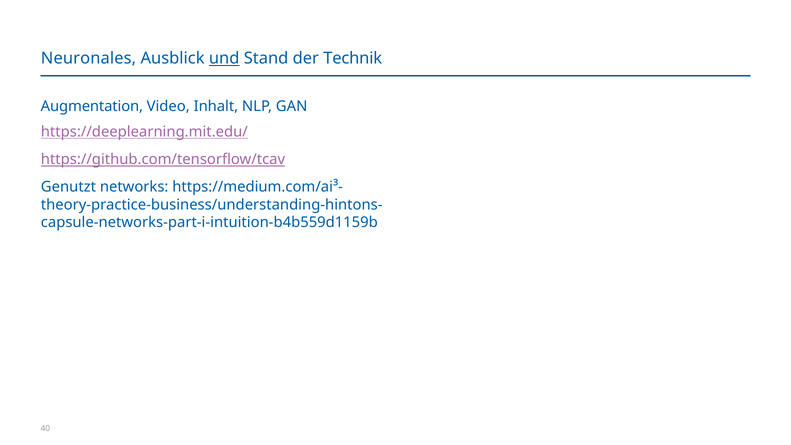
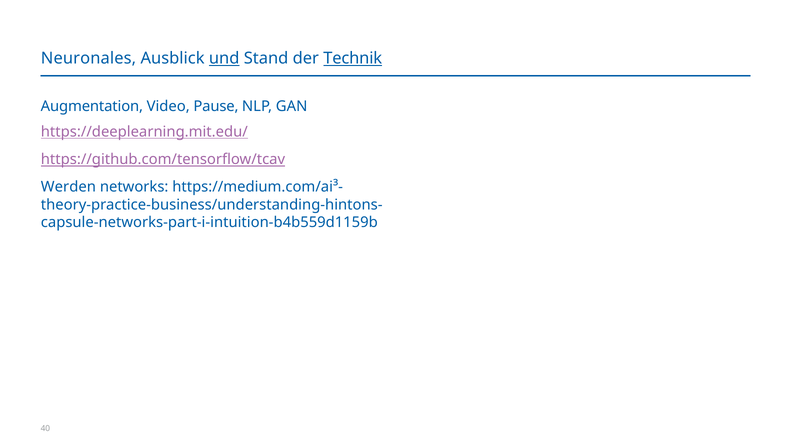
Technik underline: none -> present
Inhalt: Inhalt -> Pause
Genutzt: Genutzt -> Werden
